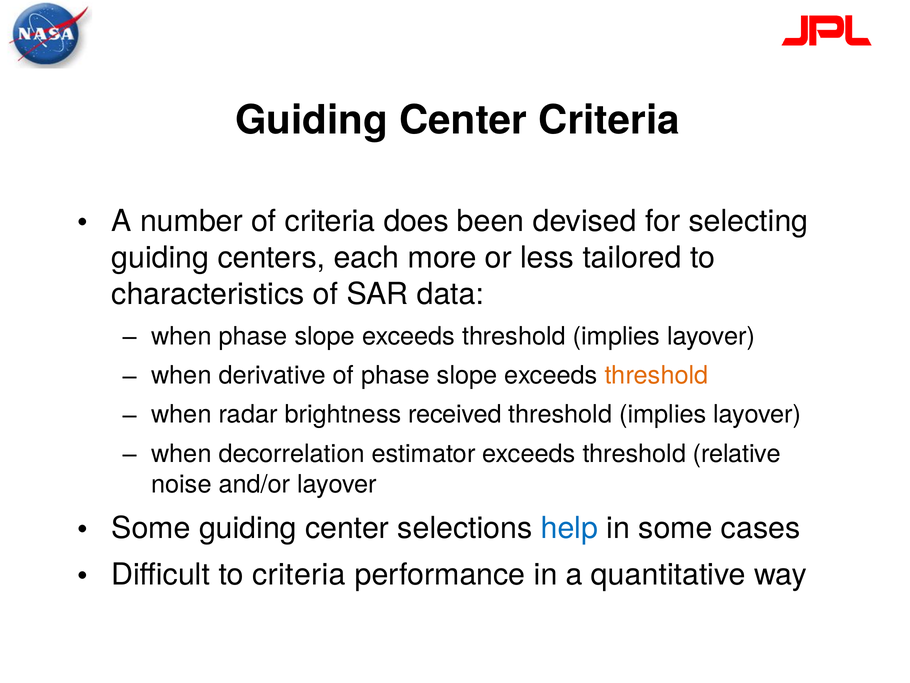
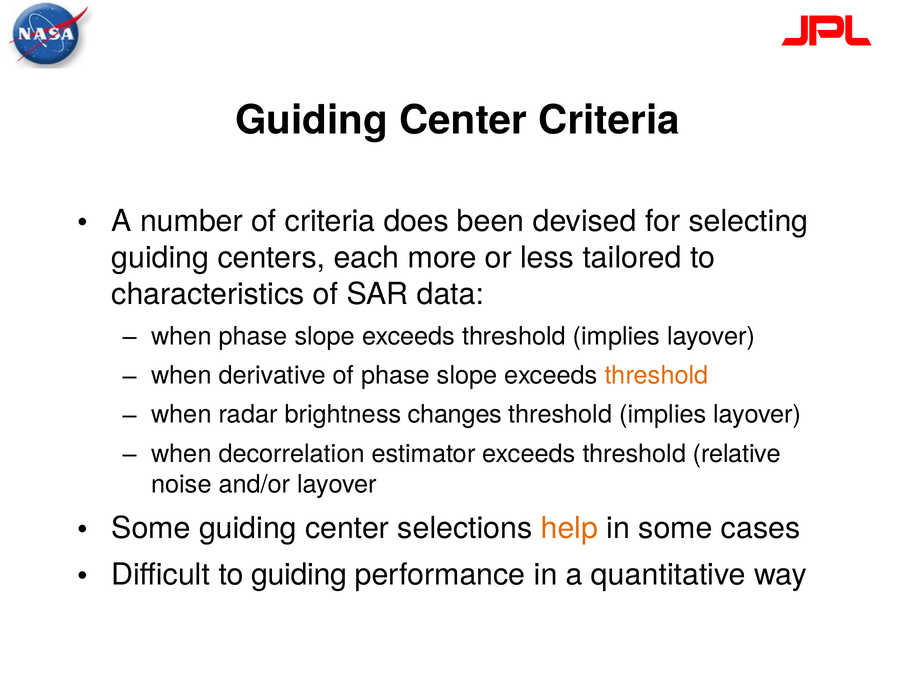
received: received -> changes
help colour: blue -> orange
to criteria: criteria -> guiding
